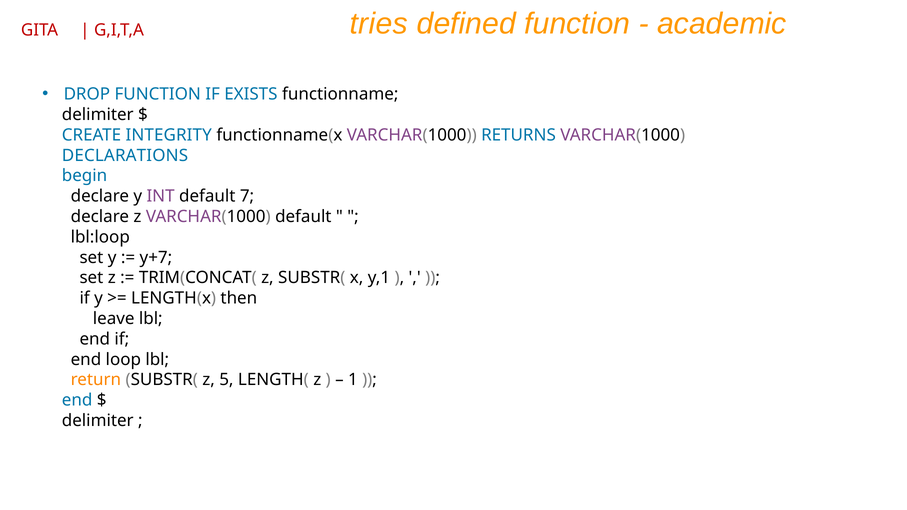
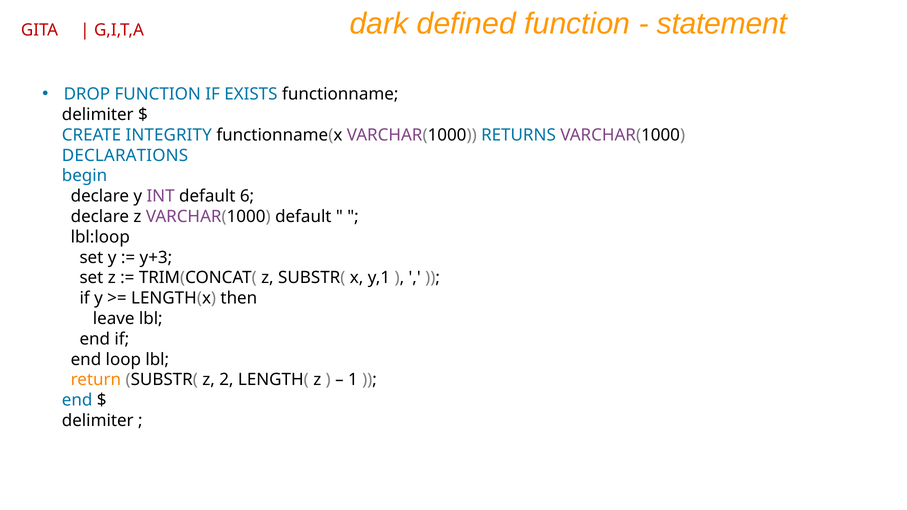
tries: tries -> dark
academic: academic -> statement
7: 7 -> 6
y+7: y+7 -> y+3
5: 5 -> 2
